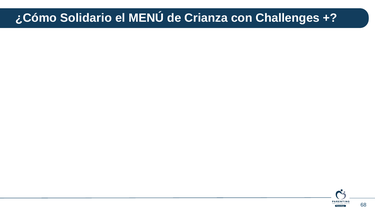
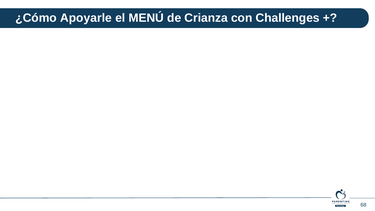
Solidario: Solidario -> Apoyarle
